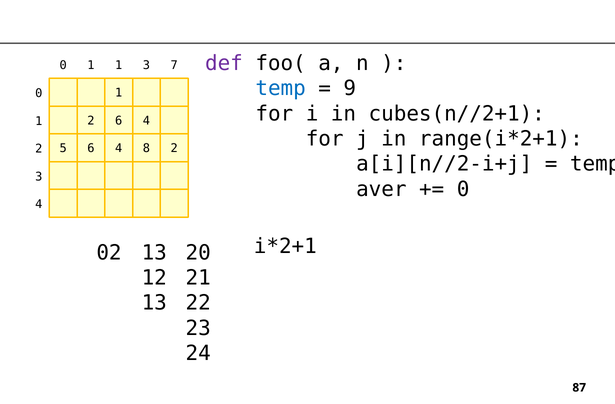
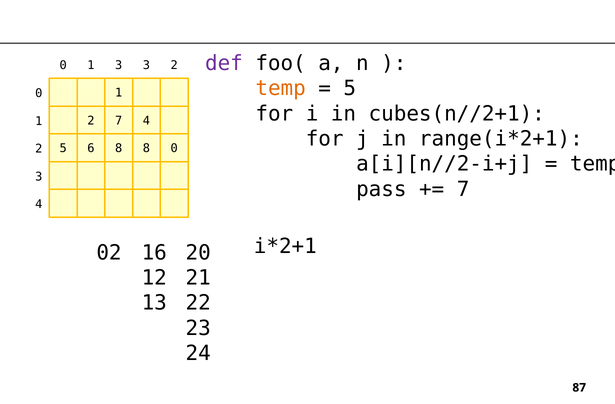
1 1: 1 -> 3
3 7: 7 -> 2
temp at (281, 89) colour: blue -> orange
9 at (350, 89): 9 -> 5
2 6: 6 -> 7
5 6 4: 4 -> 8
8 2: 2 -> 0
aver: aver -> pass
0 at (463, 189): 0 -> 7
02 13: 13 -> 16
